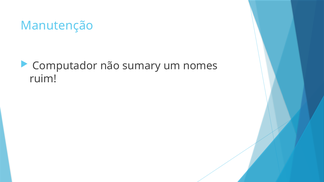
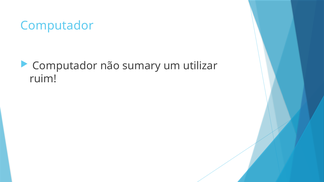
Manutenção at (57, 26): Manutenção -> Computador
nomes: nomes -> utilizar
